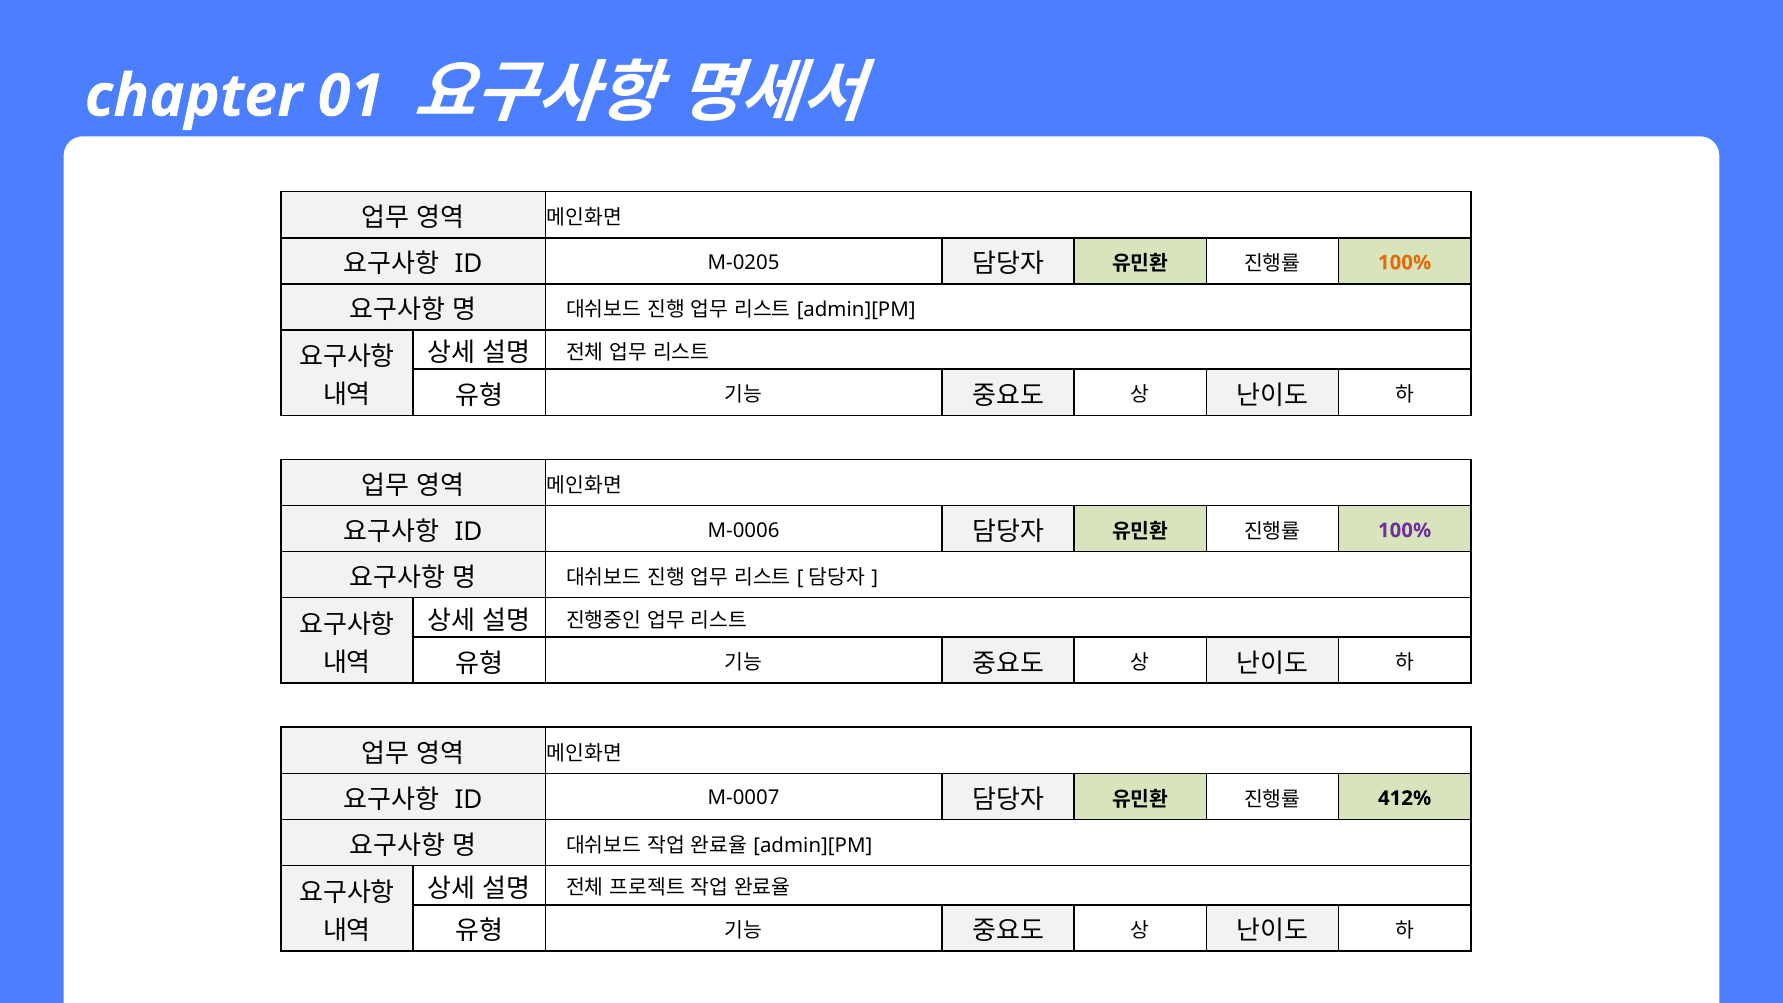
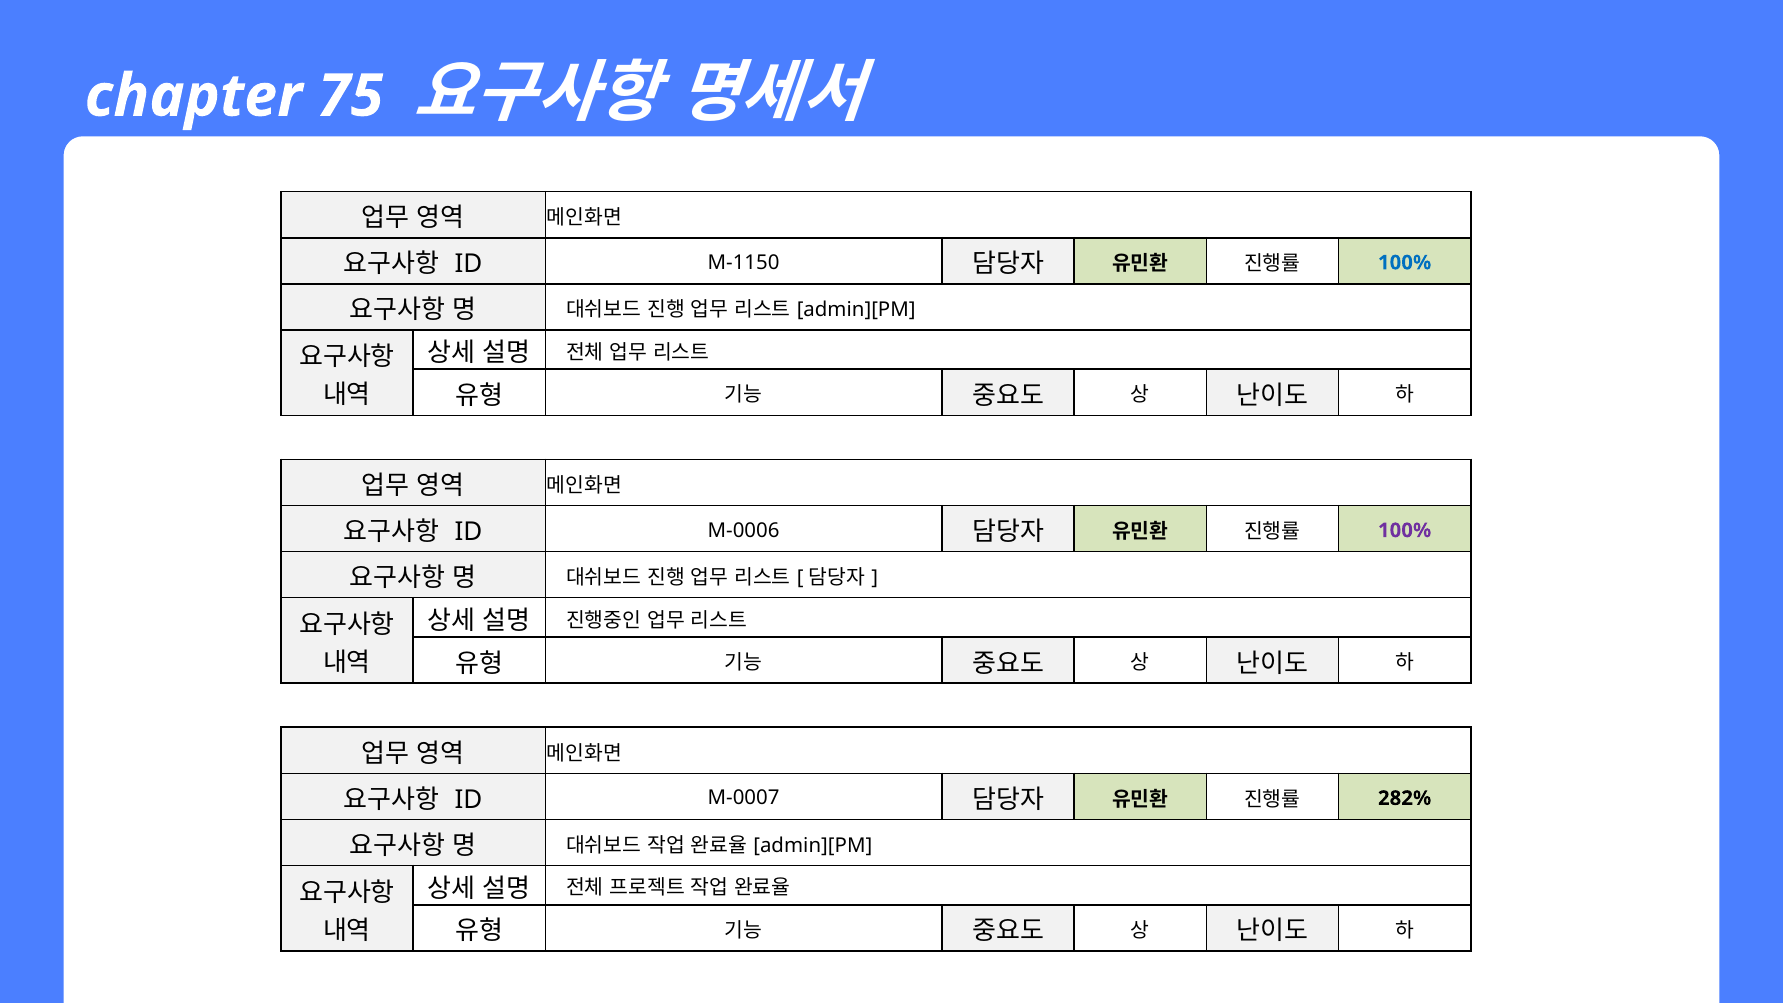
01: 01 -> 75
M-0205: M-0205 -> M-1150
100% at (1405, 263) colour: orange -> blue
412%: 412% -> 282%
